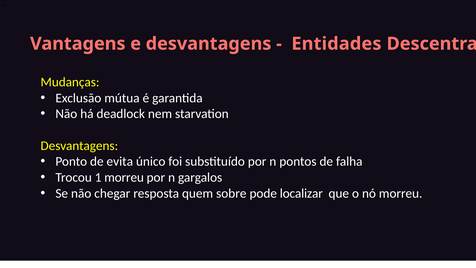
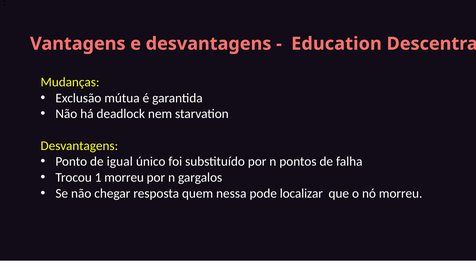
Entidades: Entidades -> Education
evita: evita -> igual
sobre: sobre -> nessa
